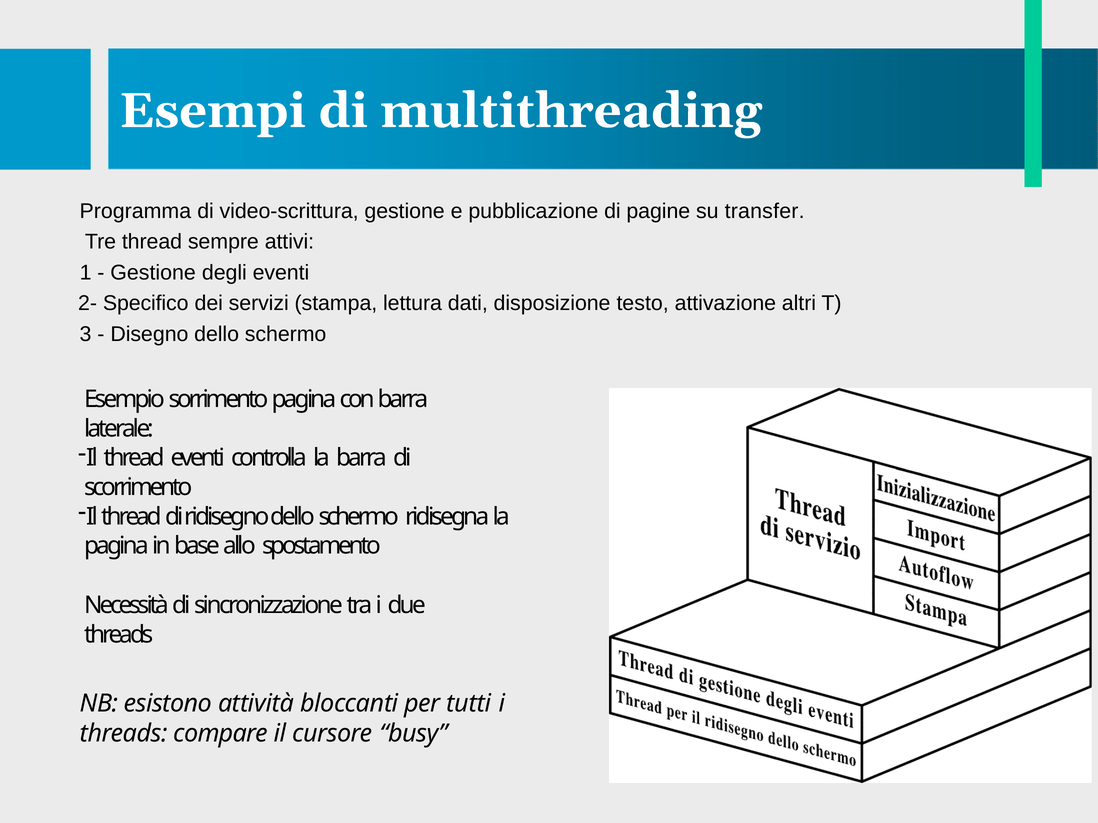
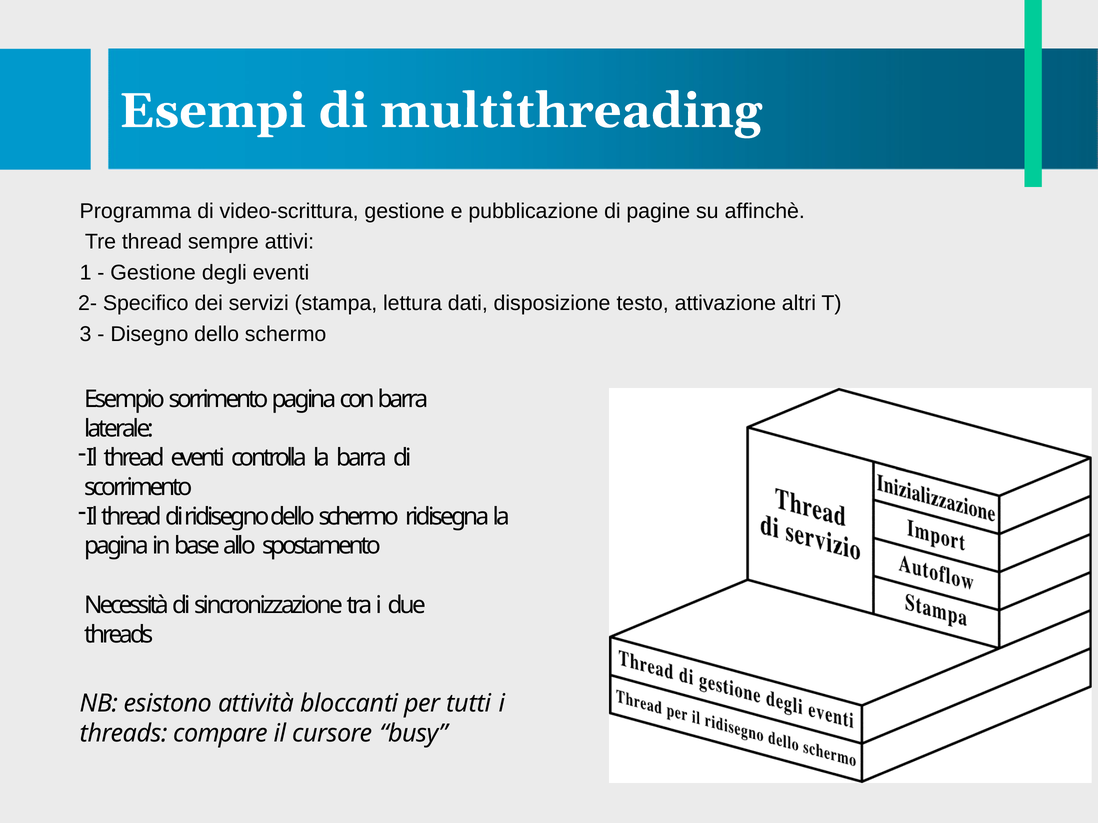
transfer: transfer -> affinchè
